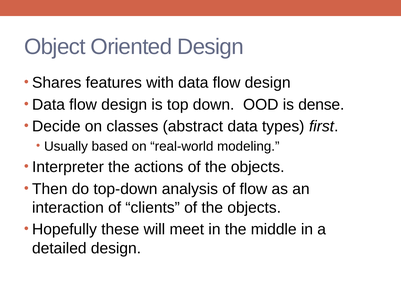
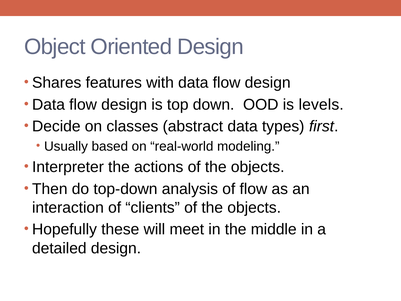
dense: dense -> levels
